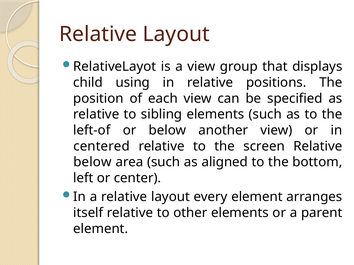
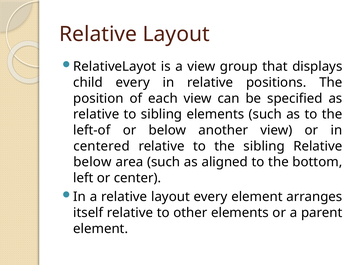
child using: using -> every
the screen: screen -> sibling
